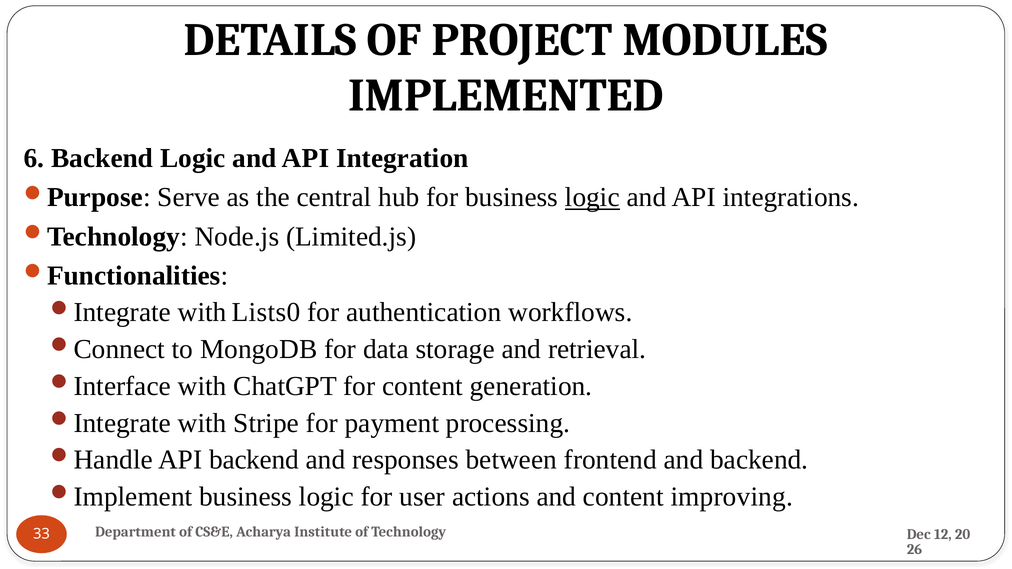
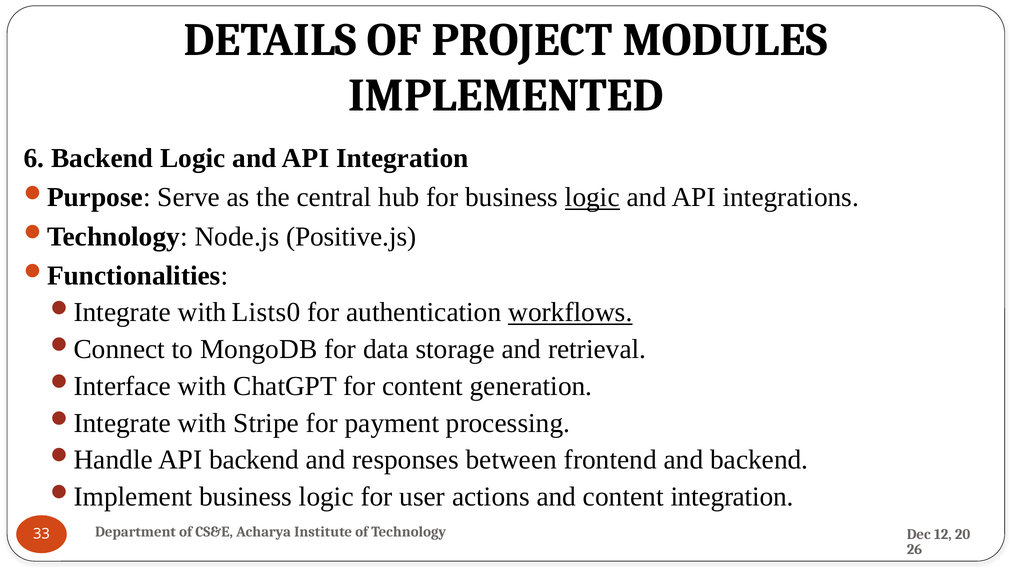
Limited.js: Limited.js -> Positive.js
workflows underline: none -> present
content improving: improving -> integration
